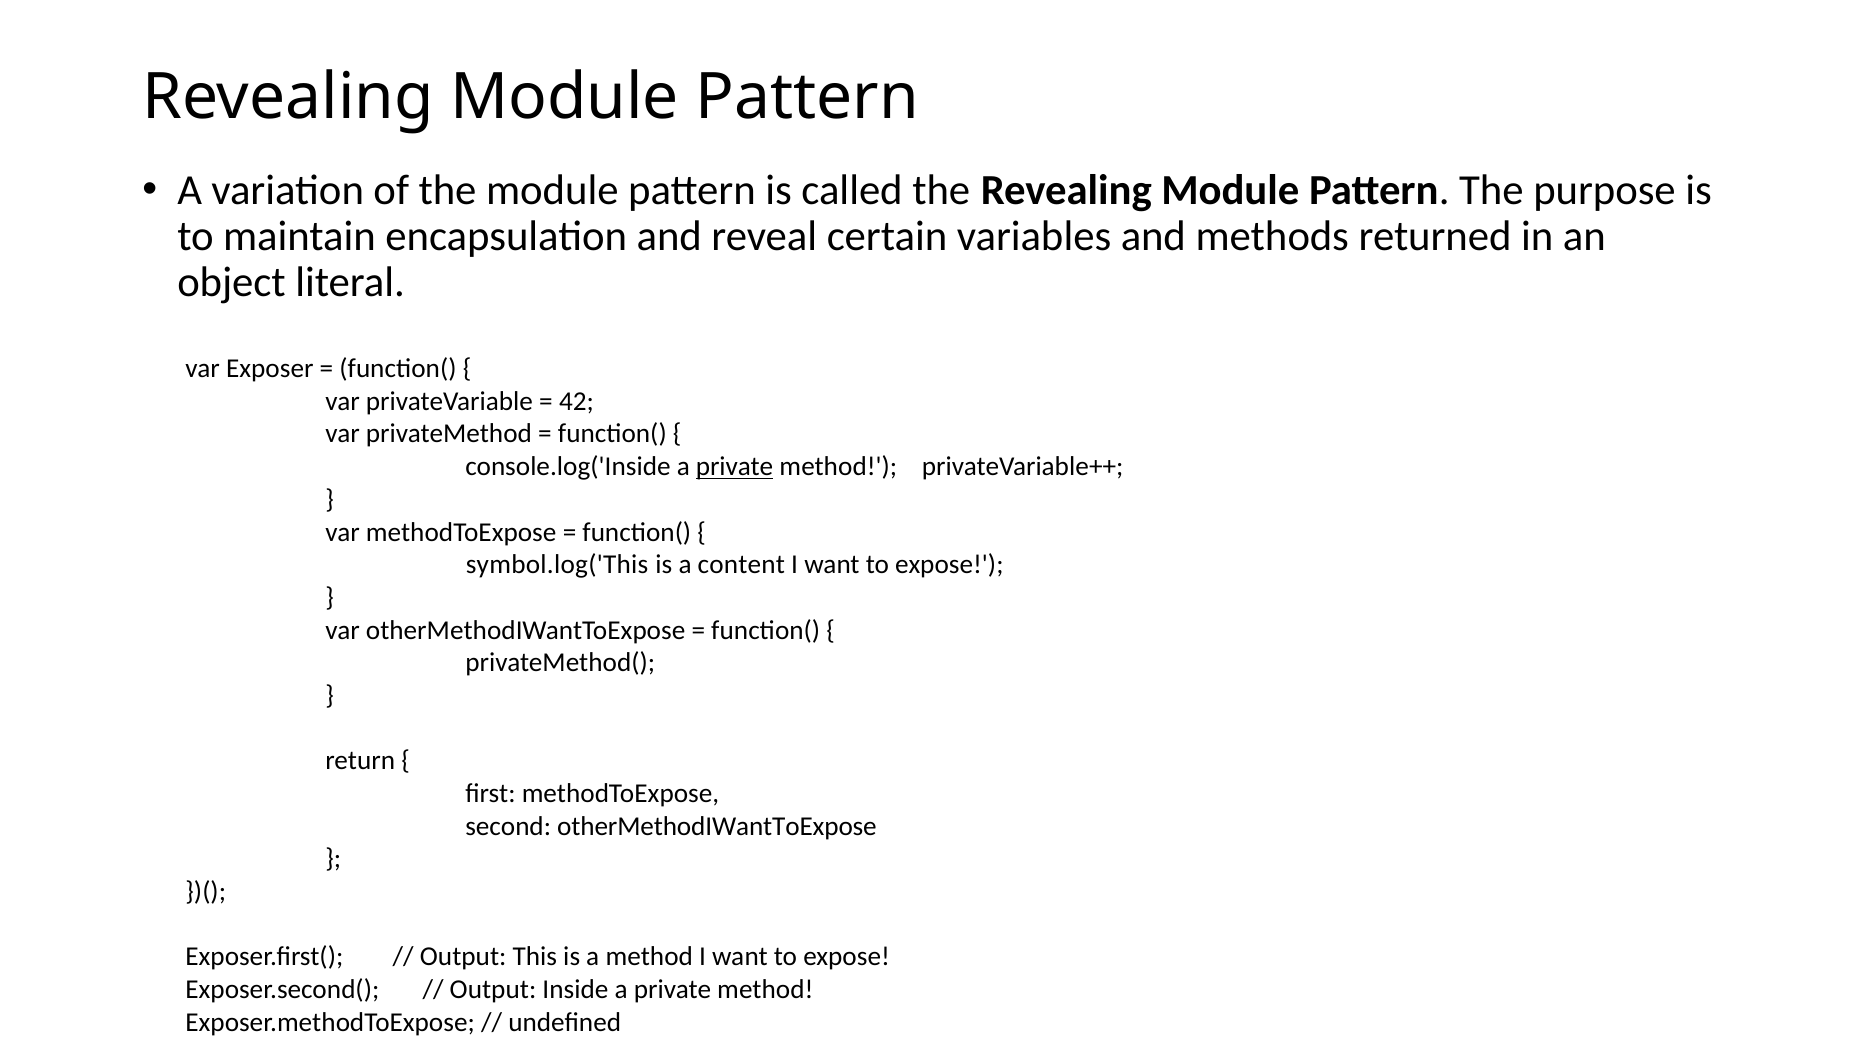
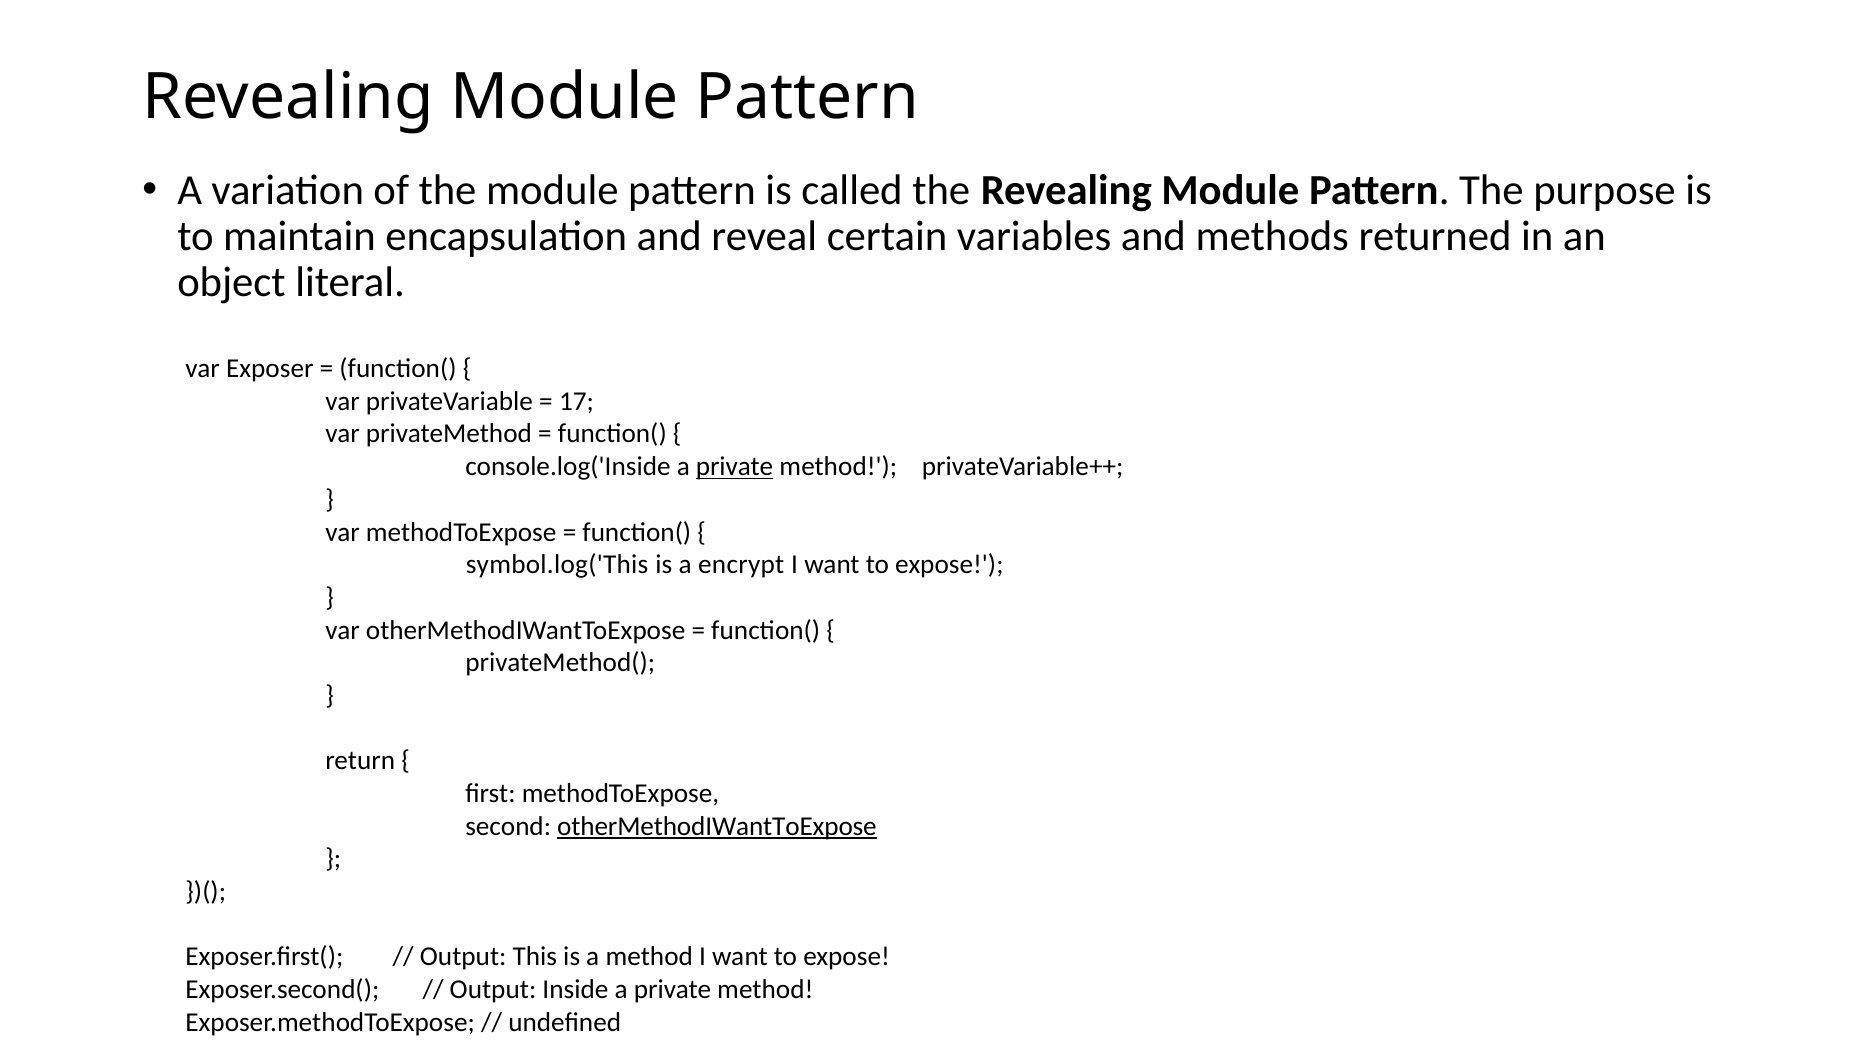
42: 42 -> 17
content: content -> encrypt
otherMethodIWantToExpose at (717, 826) underline: none -> present
